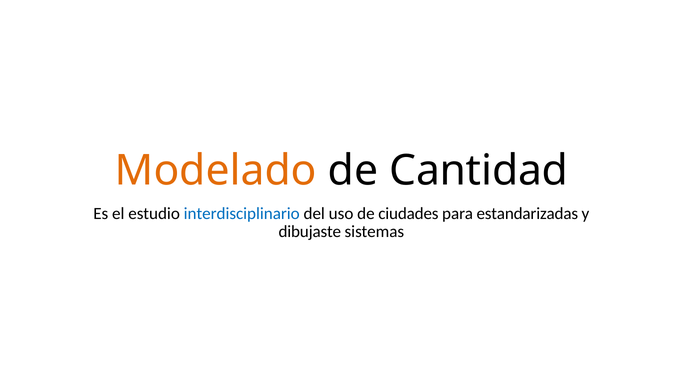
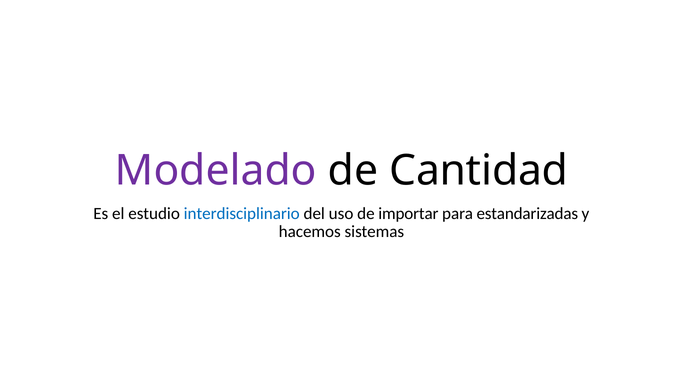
Modelado colour: orange -> purple
ciudades: ciudades -> importar
dibujaste: dibujaste -> hacemos
